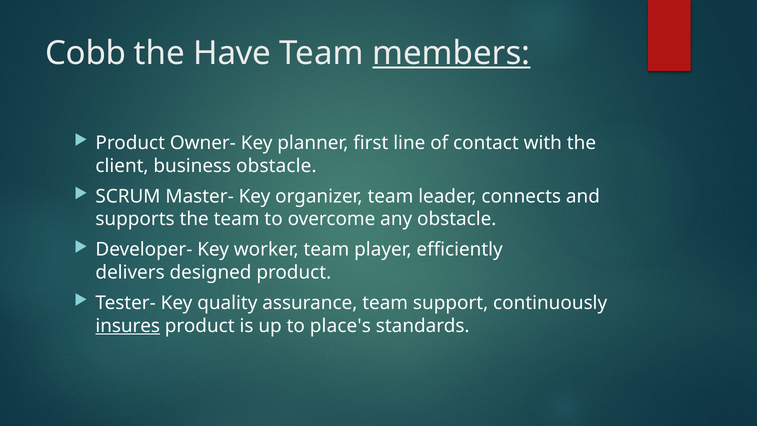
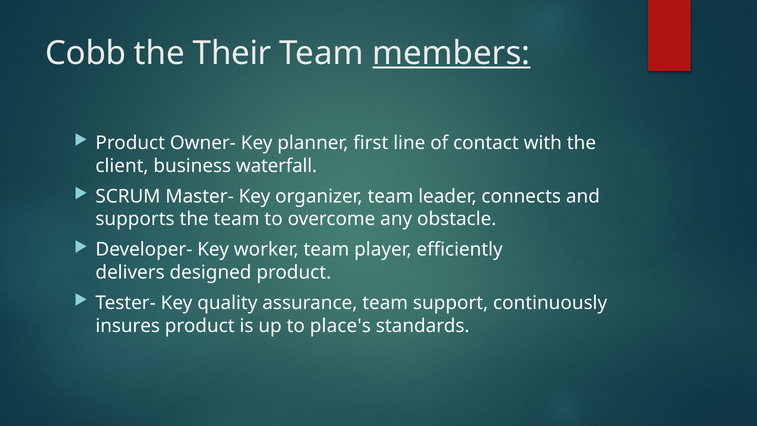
Have: Have -> Their
business obstacle: obstacle -> waterfall
insures underline: present -> none
